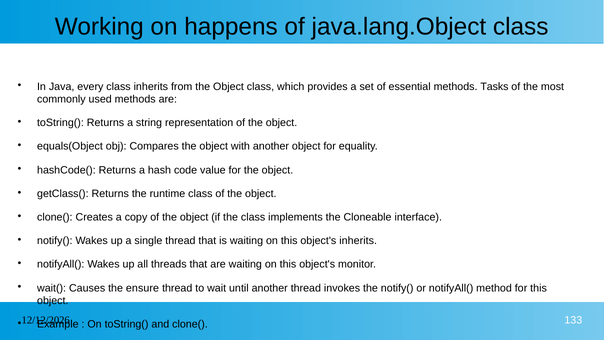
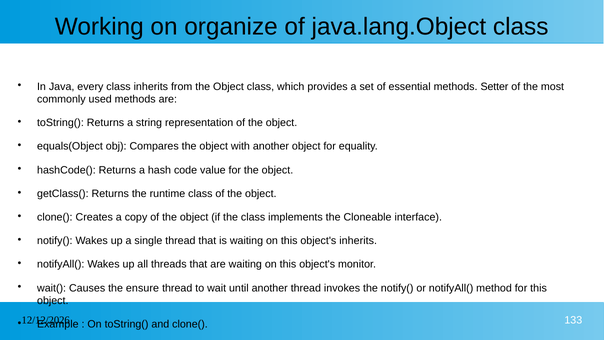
happens: happens -> organize
Tasks: Tasks -> Setter
